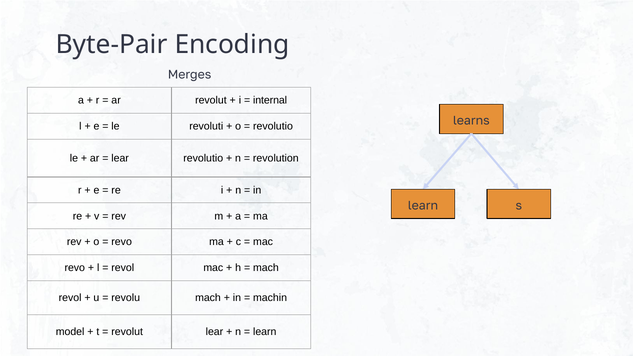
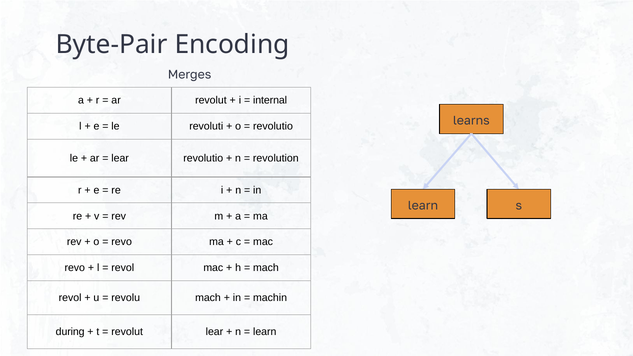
model: model -> during
